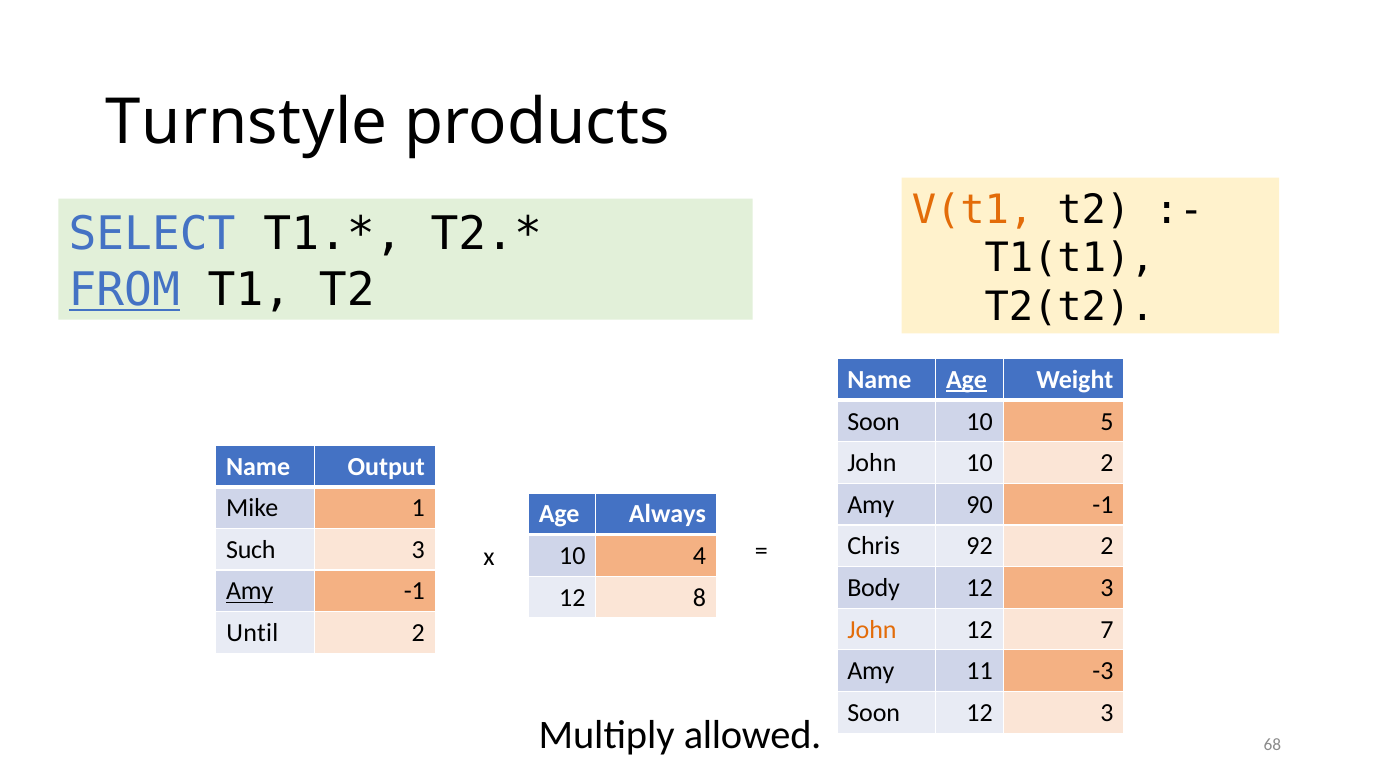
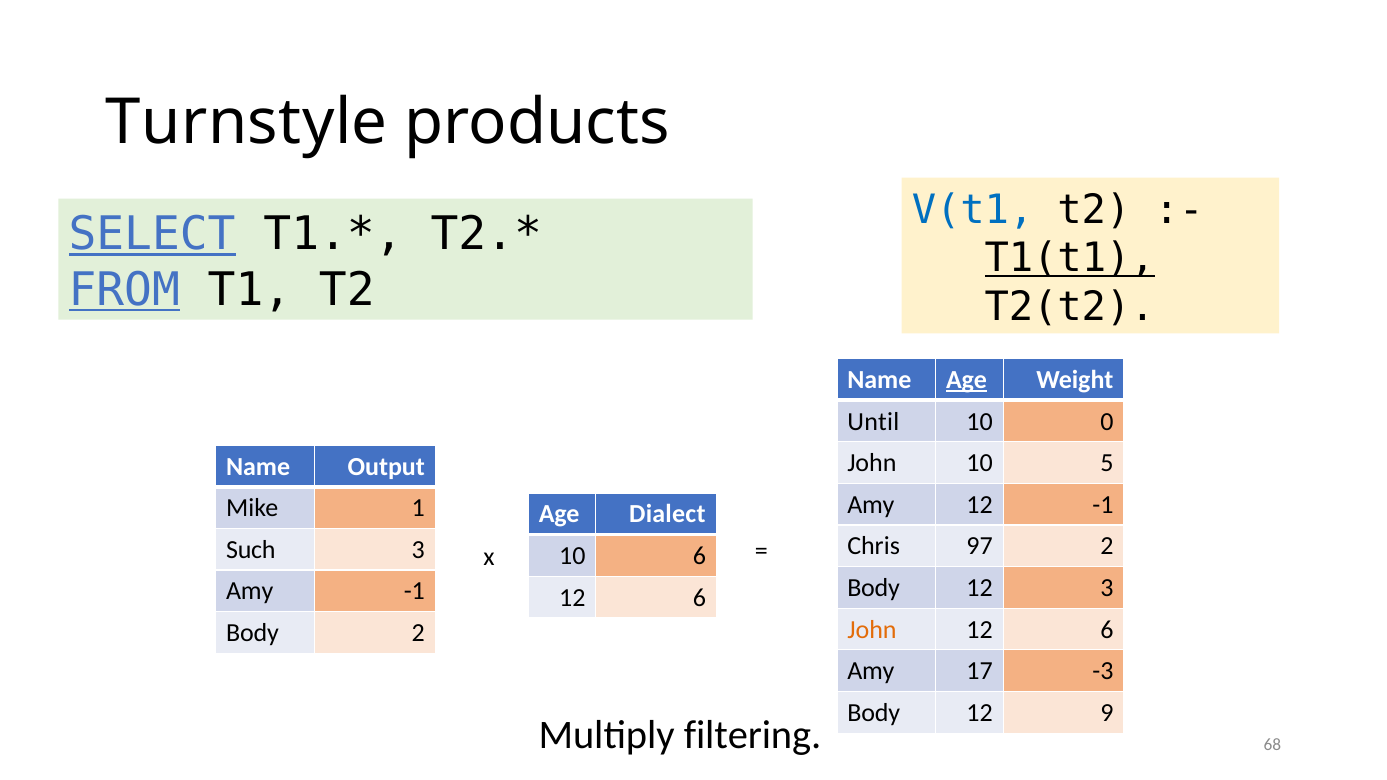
V(t1 colour: orange -> blue
SELECT underline: none -> present
T1(t1 underline: none -> present
Soon at (874, 422): Soon -> Until
5: 5 -> 0
10 2: 2 -> 5
Amy 90: 90 -> 12
Always: Always -> Dialect
92: 92 -> 97
10 4: 4 -> 6
Amy at (250, 592) underline: present -> none
8 at (699, 598): 8 -> 6
7 at (1107, 630): 7 -> 6
Until at (252, 633): Until -> Body
11: 11 -> 17
Soon at (874, 713): Soon -> Body
3 at (1107, 713): 3 -> 9
allowed: allowed -> filtering
